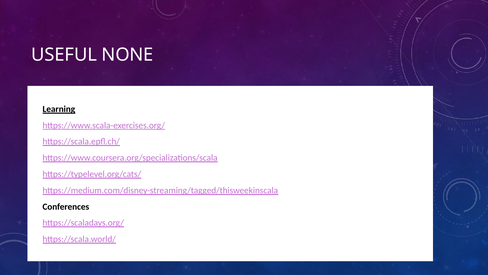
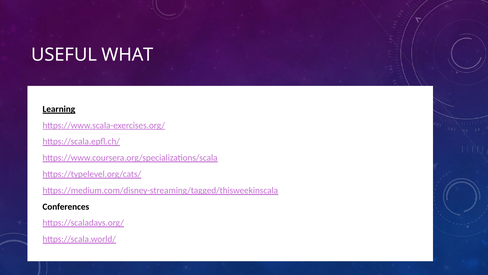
NONE: NONE -> WHAT
